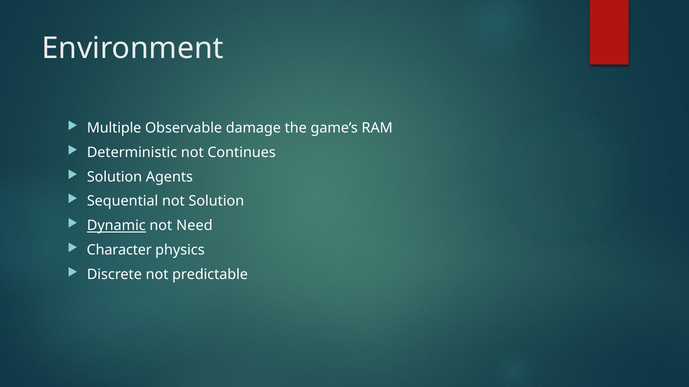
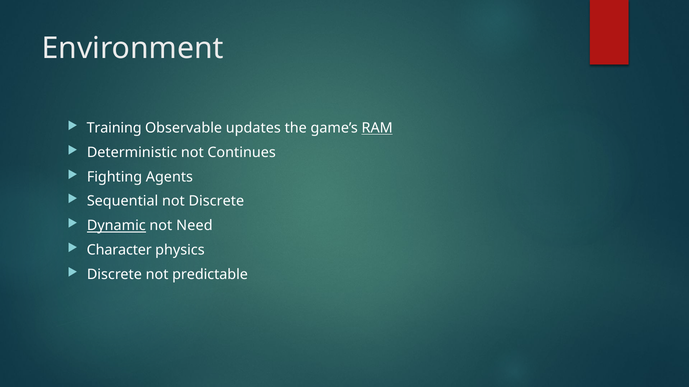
Multiple: Multiple -> Training
damage: damage -> updates
RAM underline: none -> present
Solution at (115, 177): Solution -> Fighting
not Solution: Solution -> Discrete
